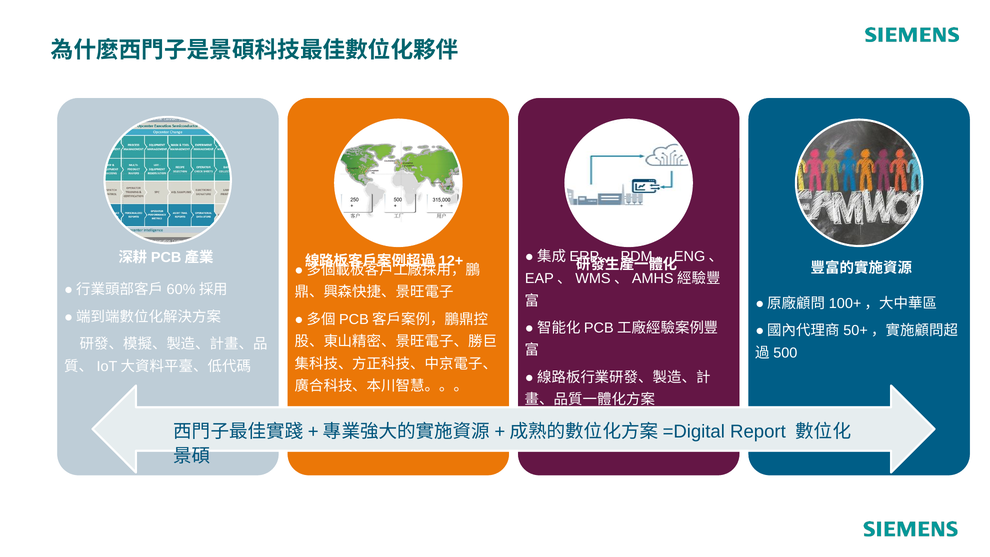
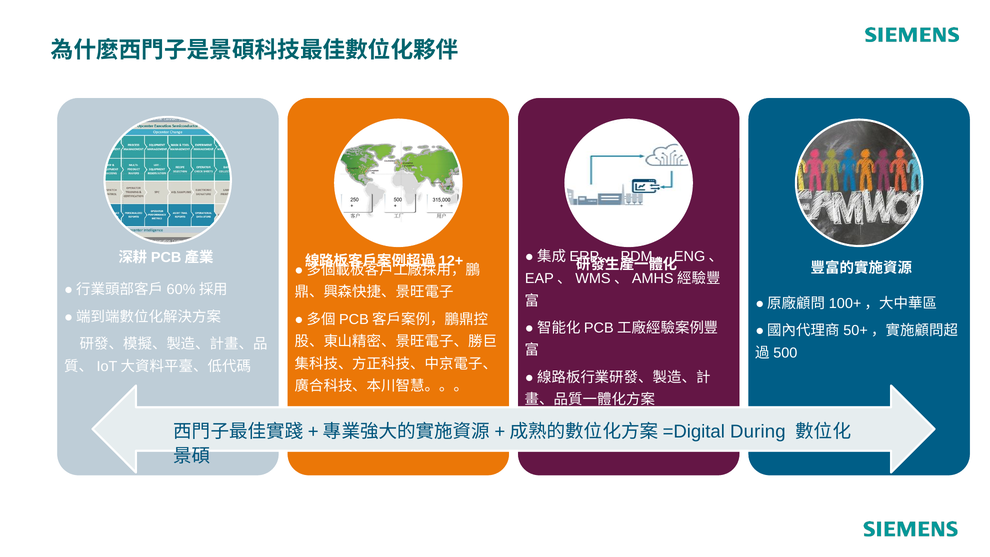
Report: Report -> During
